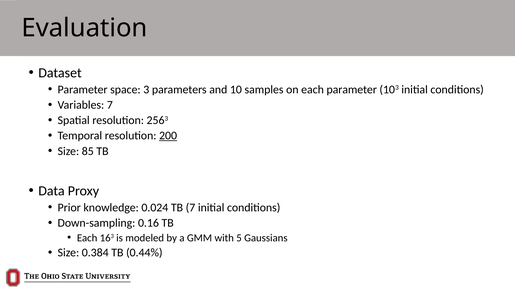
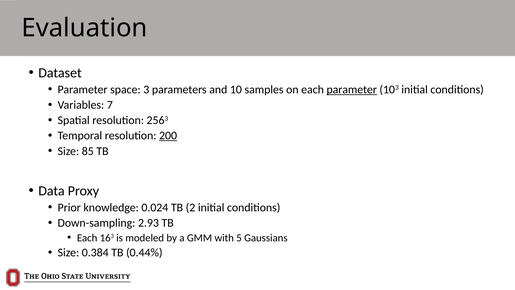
parameter at (352, 89) underline: none -> present
TB 7: 7 -> 2
0.16: 0.16 -> 2.93
